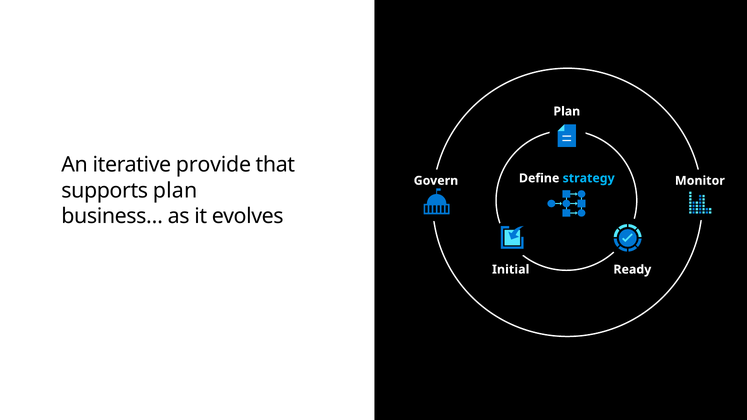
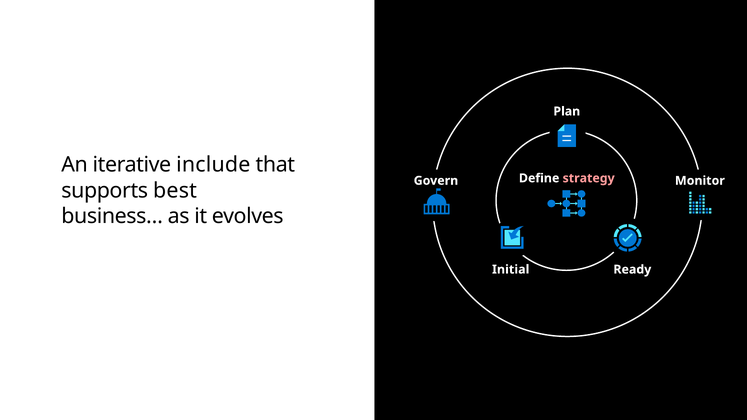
provide: provide -> include
strategy colour: light blue -> pink
supports plan: plan -> best
